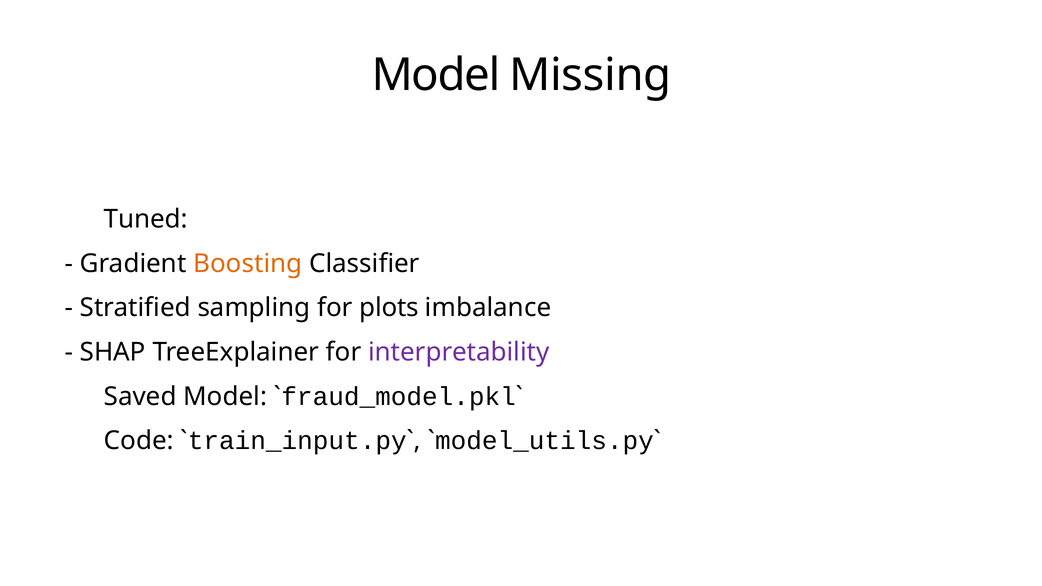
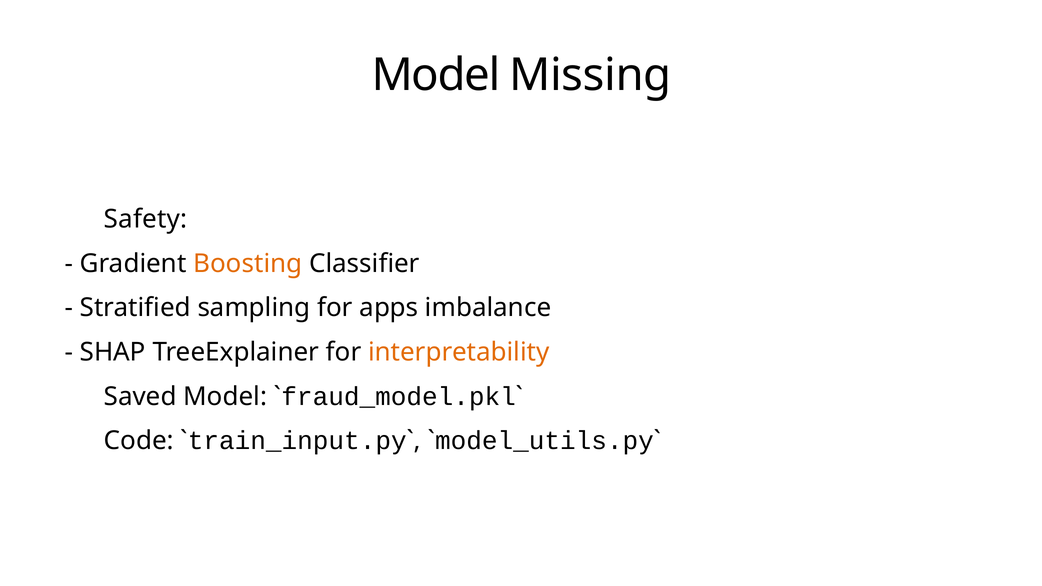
Tuned: Tuned -> Safety
plots: plots -> apps
interpretability colour: purple -> orange
